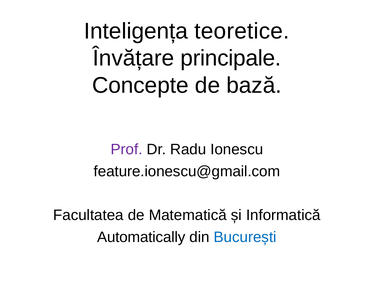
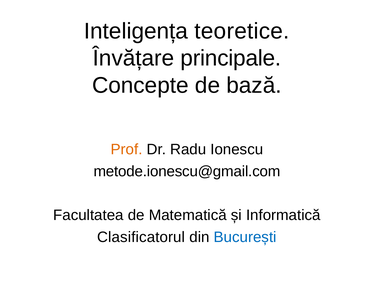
Prof colour: purple -> orange
feature.ionescu@gmail.com: feature.ionescu@gmail.com -> metode.ionescu@gmail.com
Automatically: Automatically -> Clasificatorul
